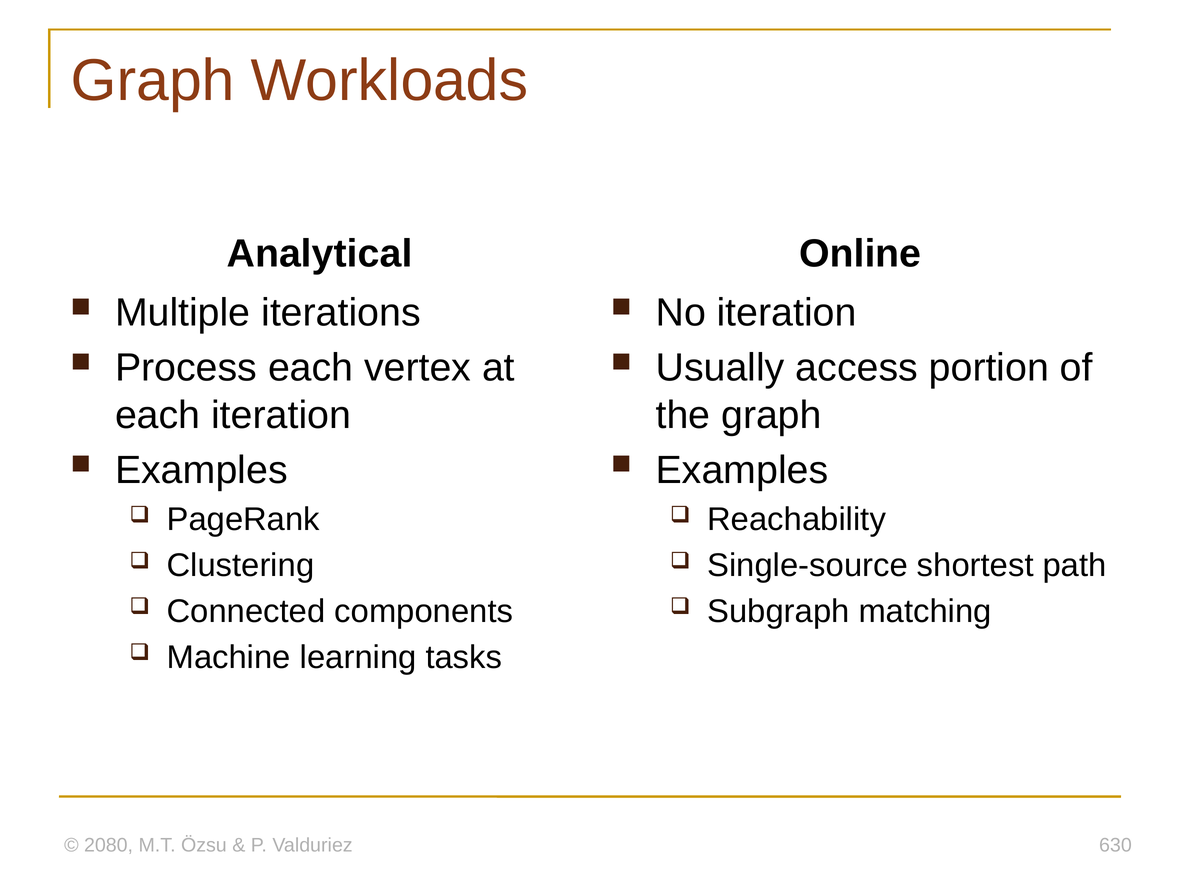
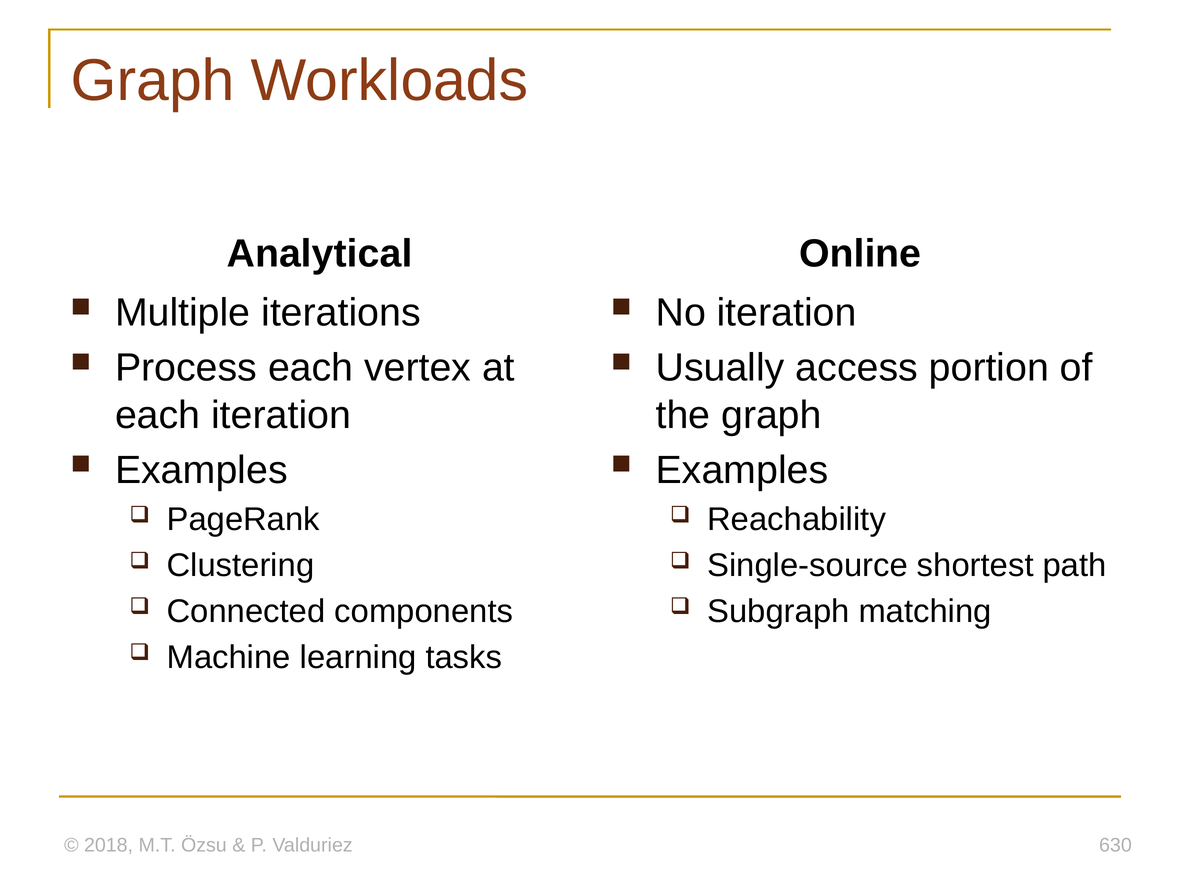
2080: 2080 -> 2018
